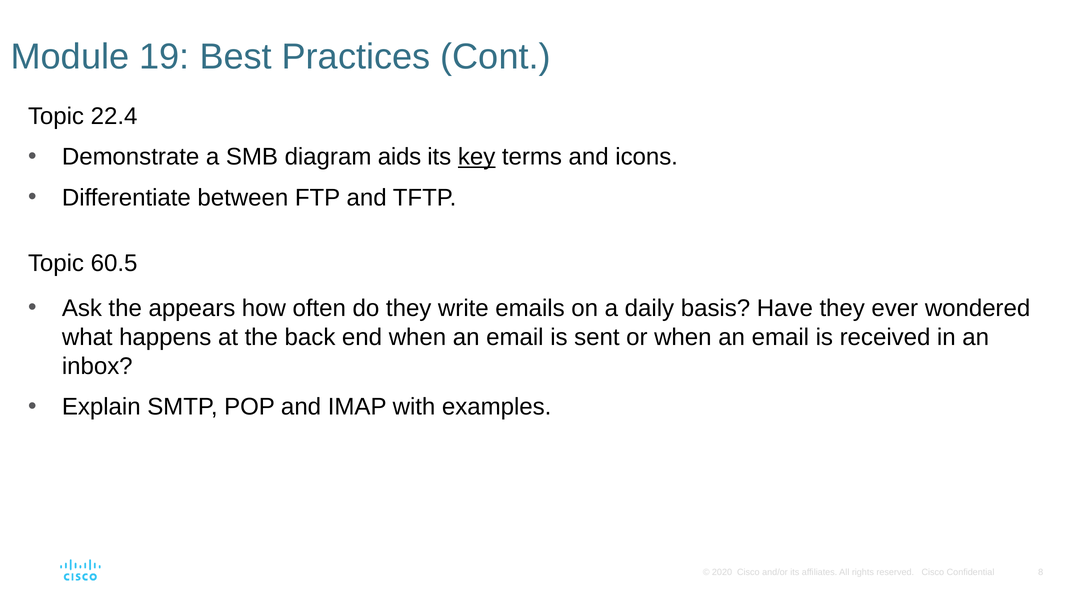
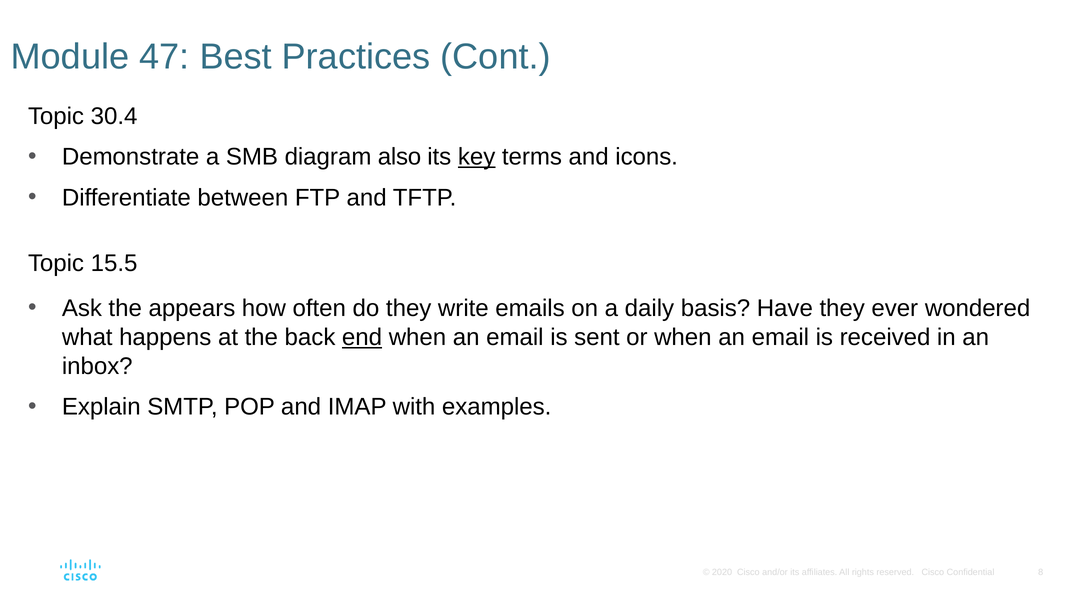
19: 19 -> 47
22.4: 22.4 -> 30.4
aids: aids -> also
60.5: 60.5 -> 15.5
end underline: none -> present
